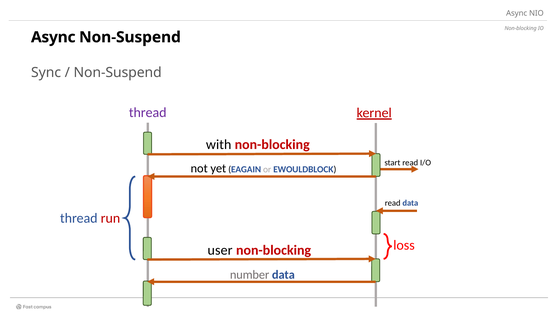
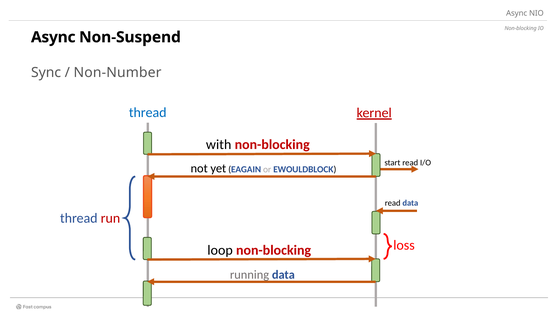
Non-Suspend at (118, 73): Non-Suspend -> Non-Number
thread at (148, 113) colour: purple -> blue
user: user -> loop
number: number -> running
